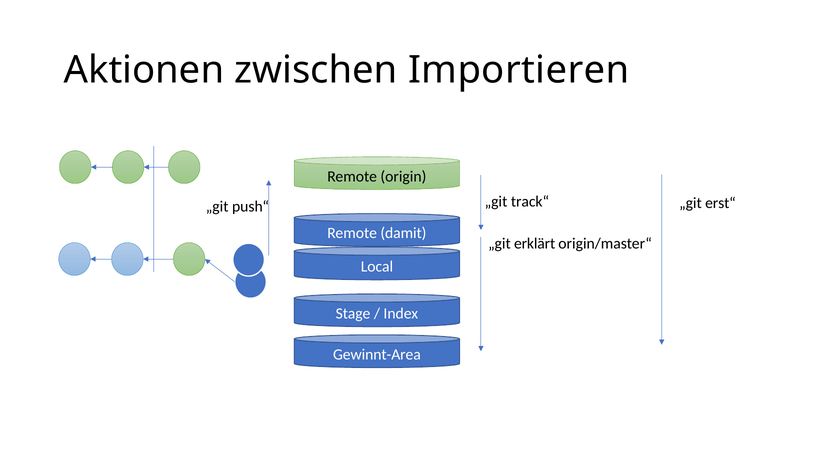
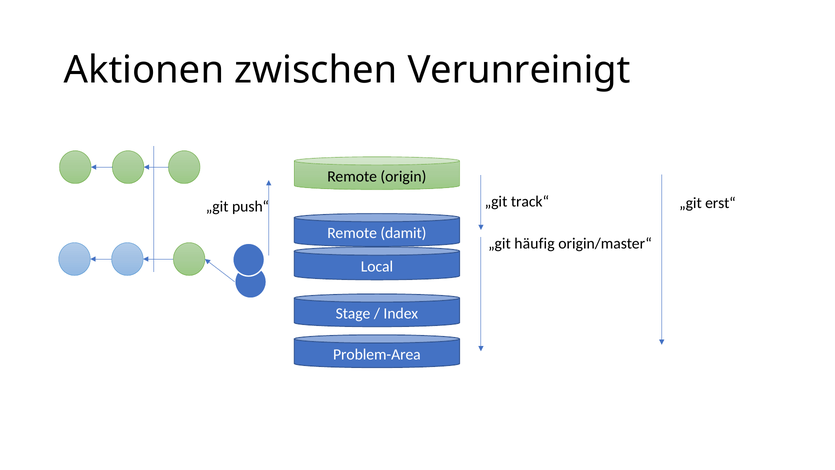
Importieren: Importieren -> Verunreinigt
erklärt: erklärt -> häufig
Gewinnt-Area: Gewinnt-Area -> Problem-Area
